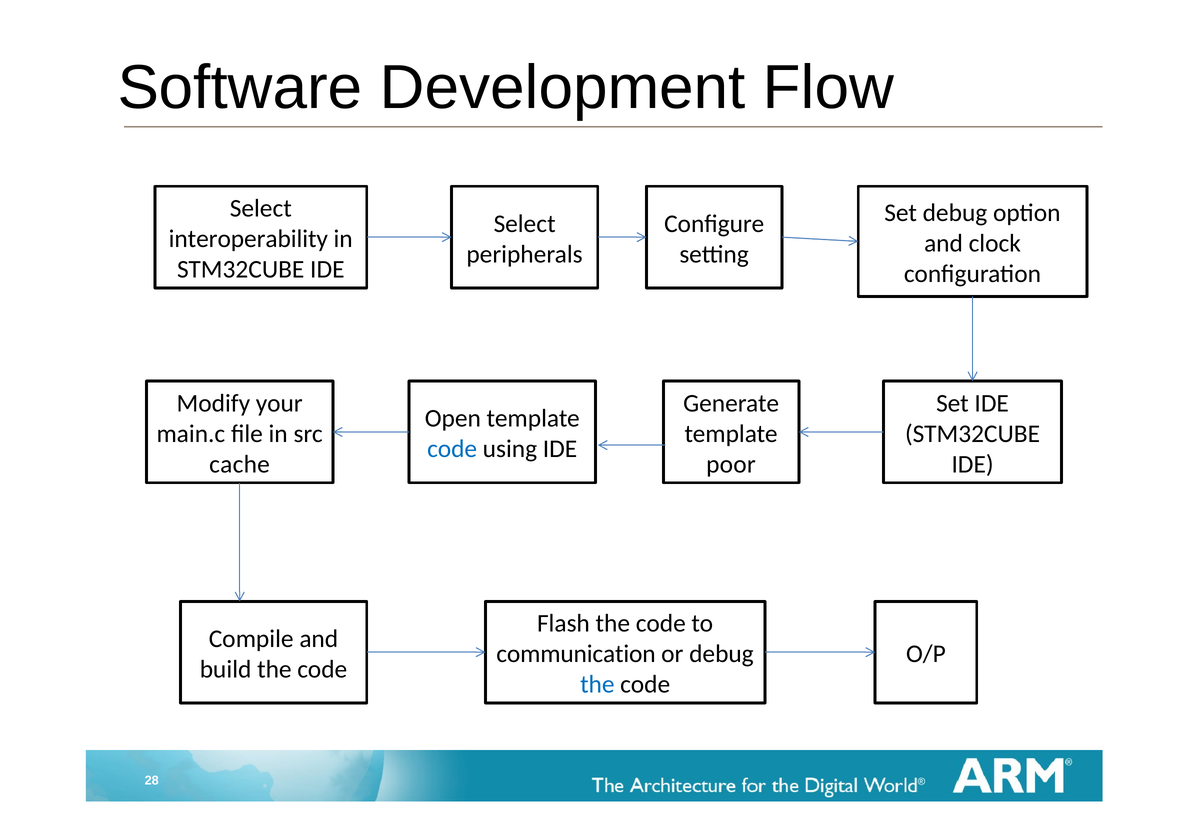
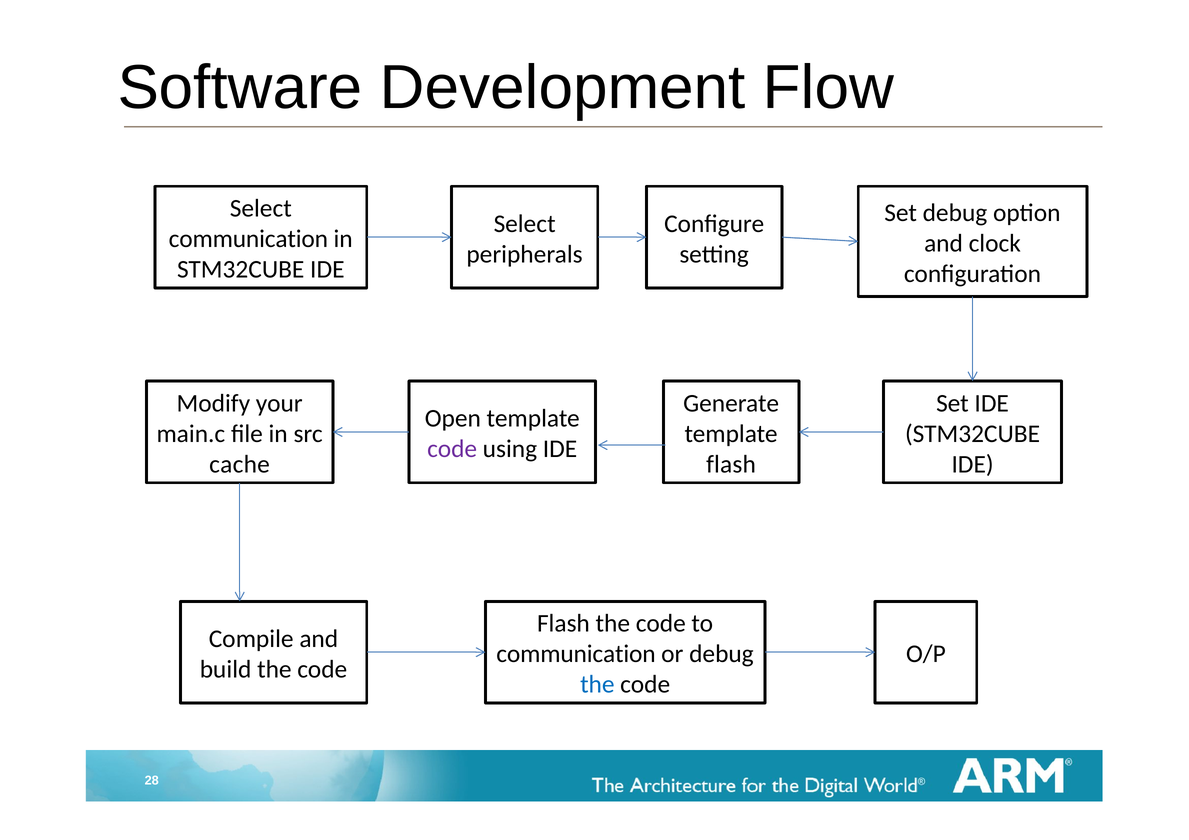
interoperability at (248, 239): interoperability -> communication
code at (452, 449) colour: blue -> purple
poor at (731, 464): poor -> flash
